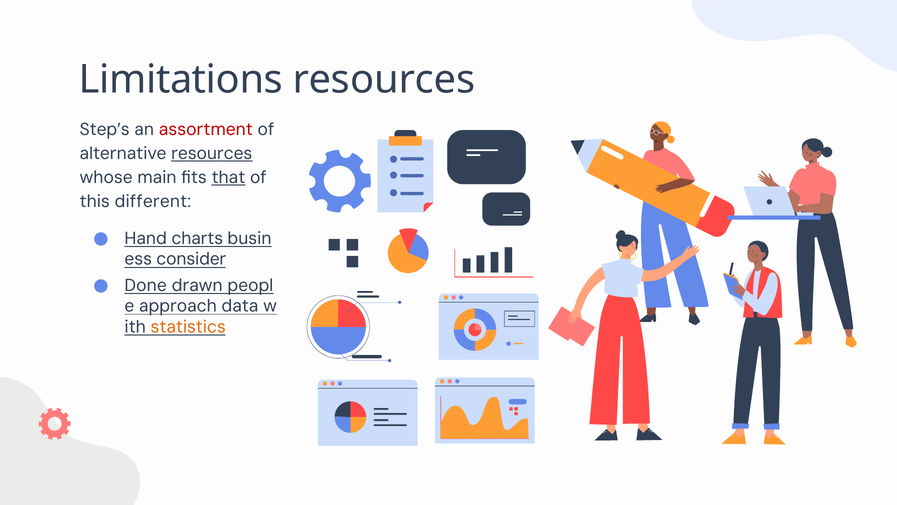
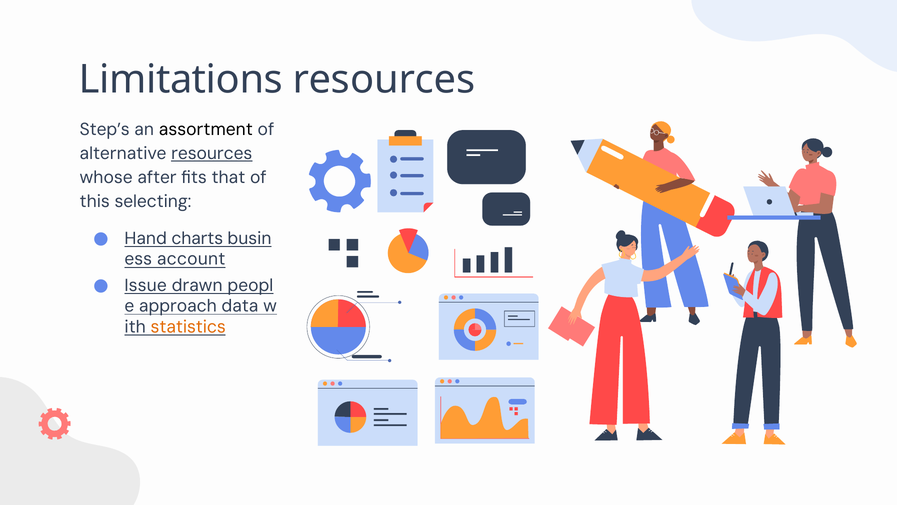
assortment colour: red -> black
main: main -> after
that underline: present -> none
different: different -> selecting
consider: consider -> account
Done: Done -> Issue
